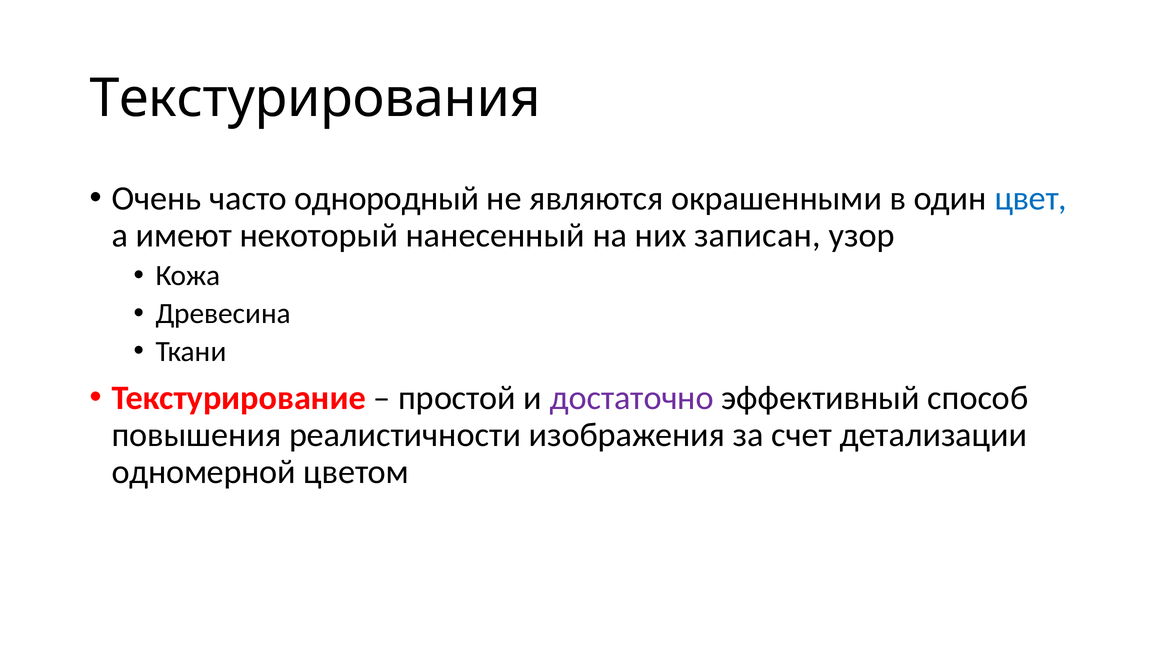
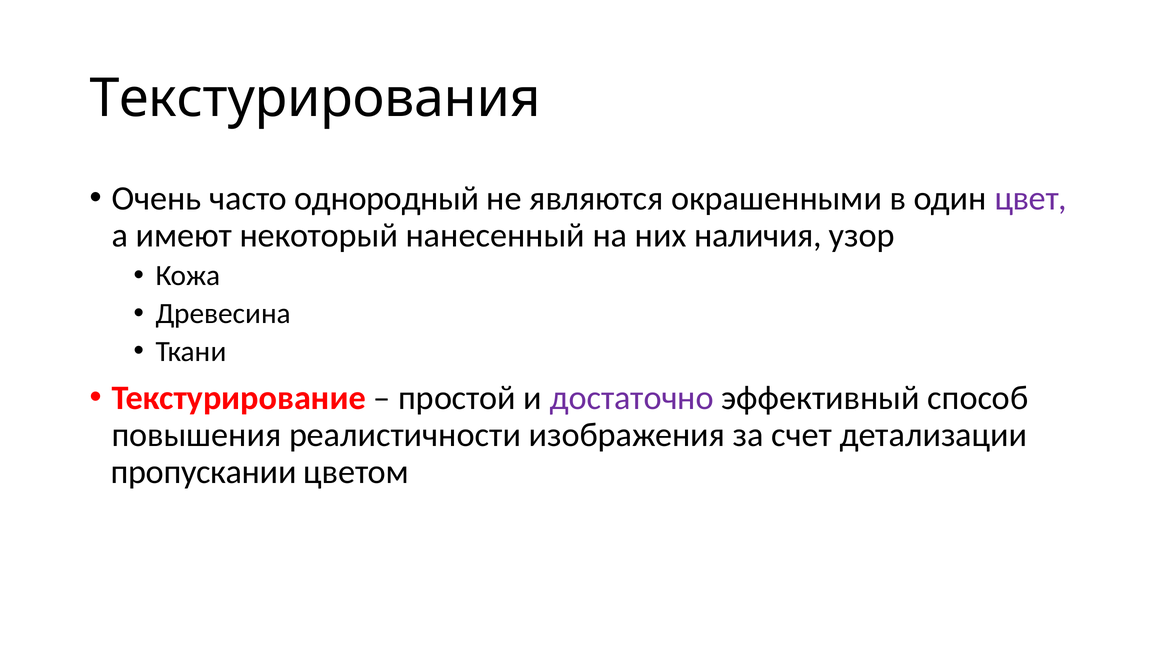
цвет colour: blue -> purple
записан: записан -> наличия
одномерной: одномерной -> пропускании
